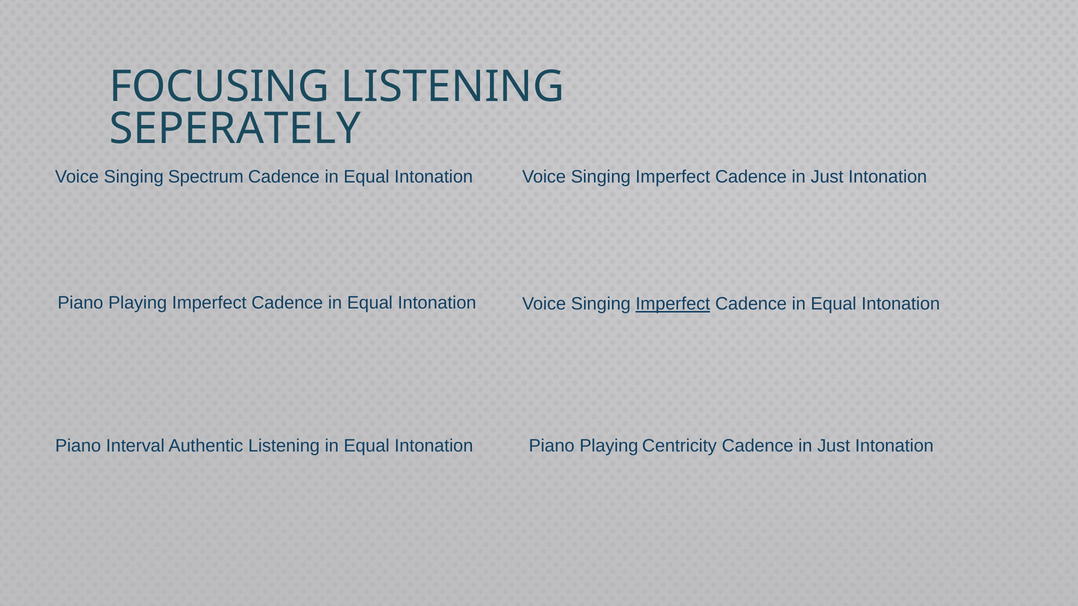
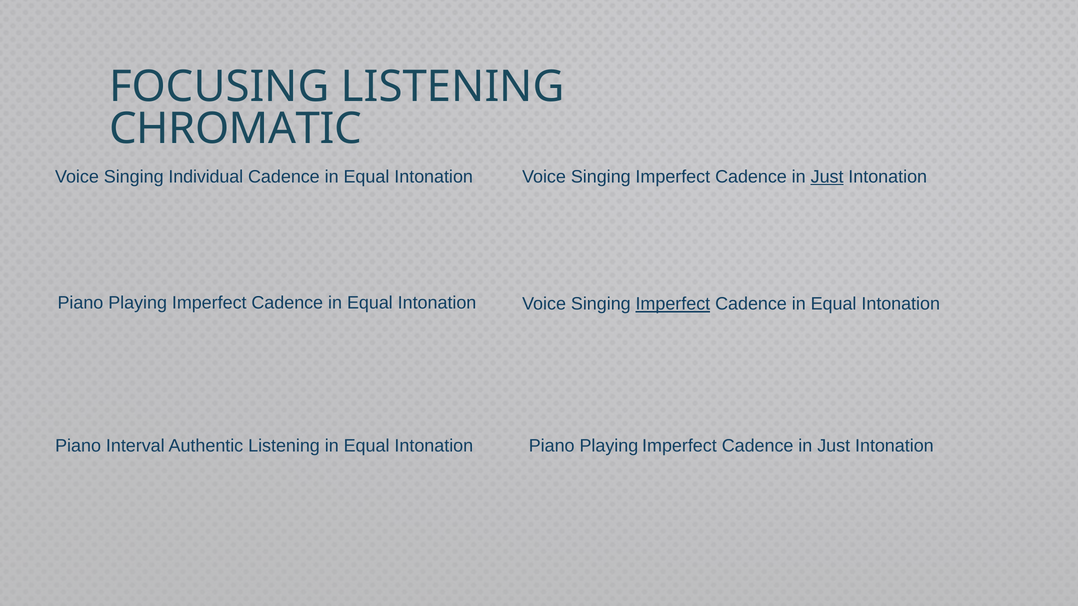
SEPERATELY: SEPERATELY -> CHROMATIC
Spectrum: Spectrum -> Individual
Just at (827, 177) underline: none -> present
Centricity at (679, 446): Centricity -> Imperfect
